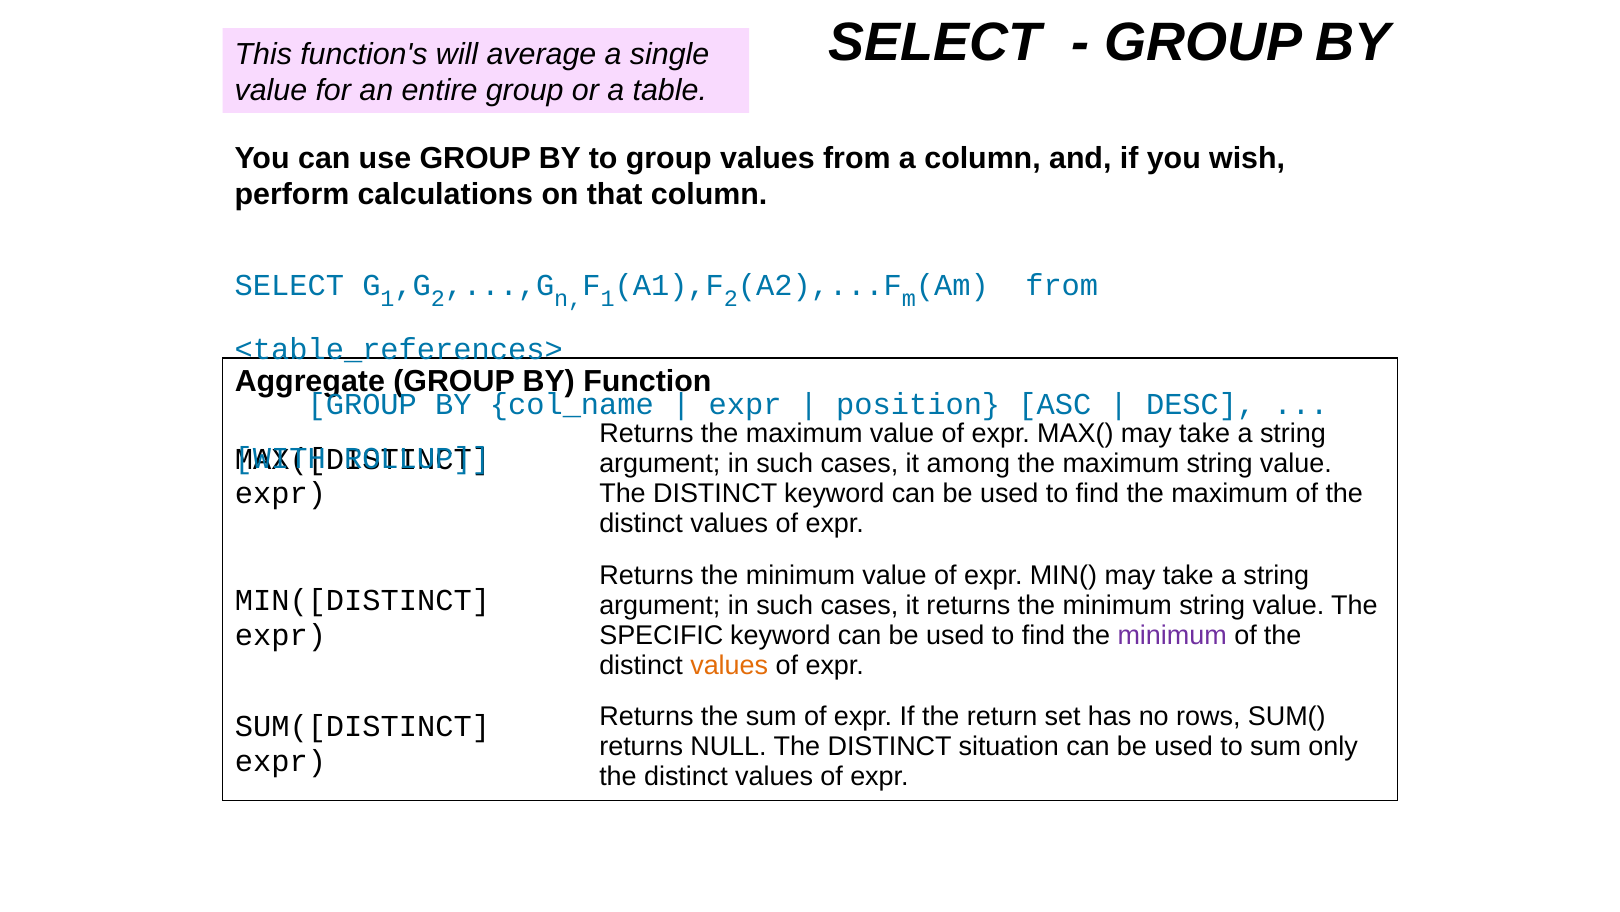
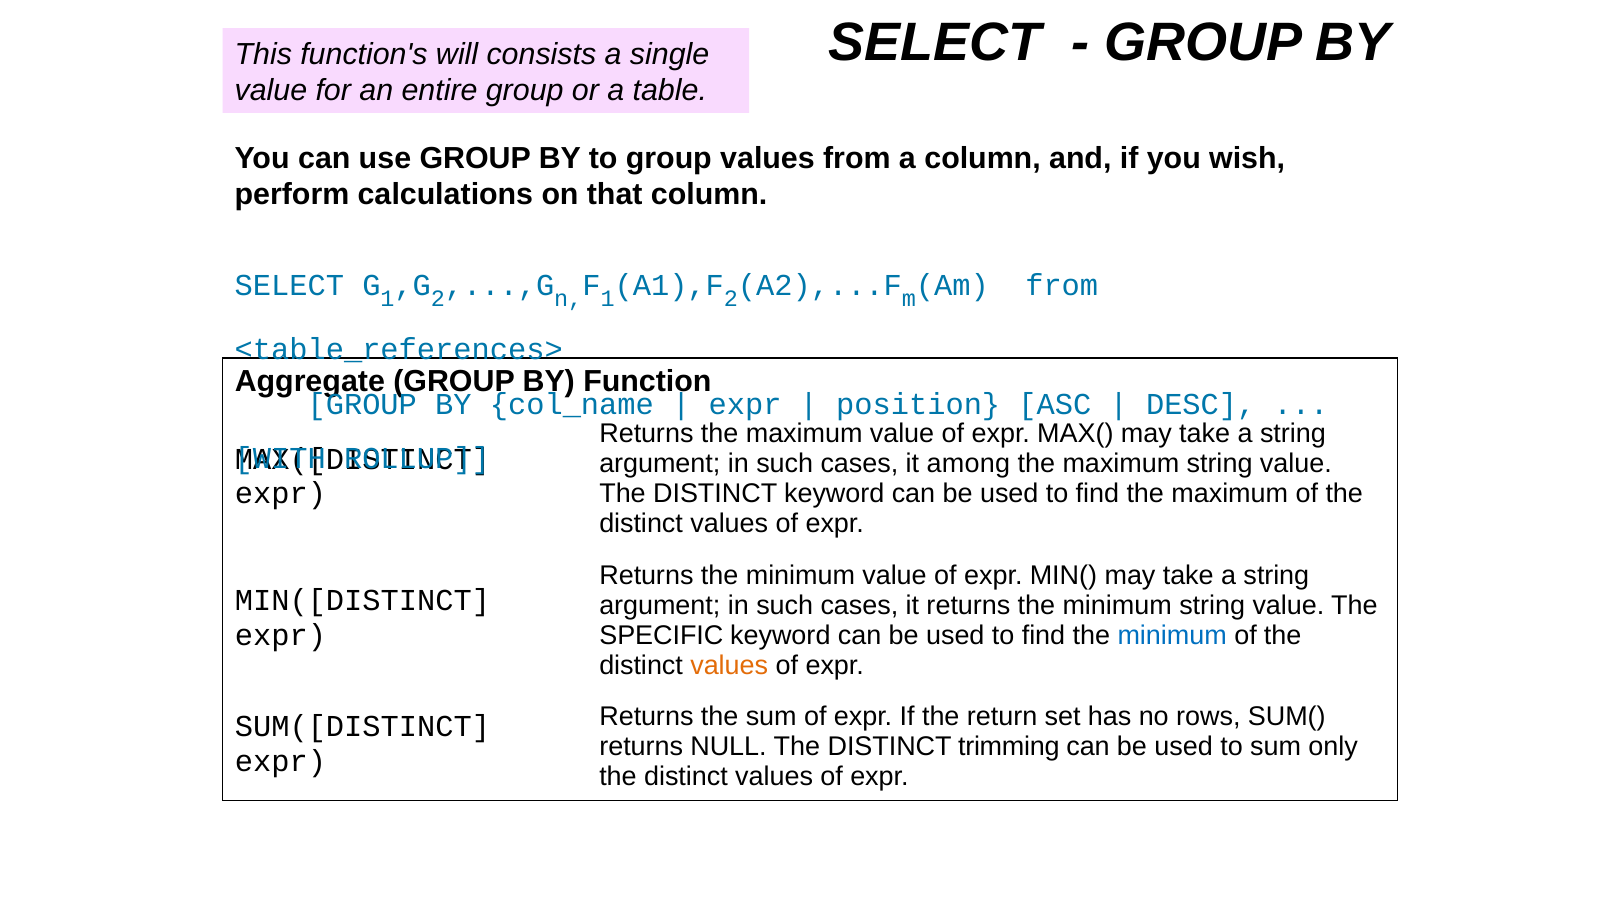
average: average -> consists
minimum at (1172, 635) colour: purple -> blue
situation: situation -> trimming
